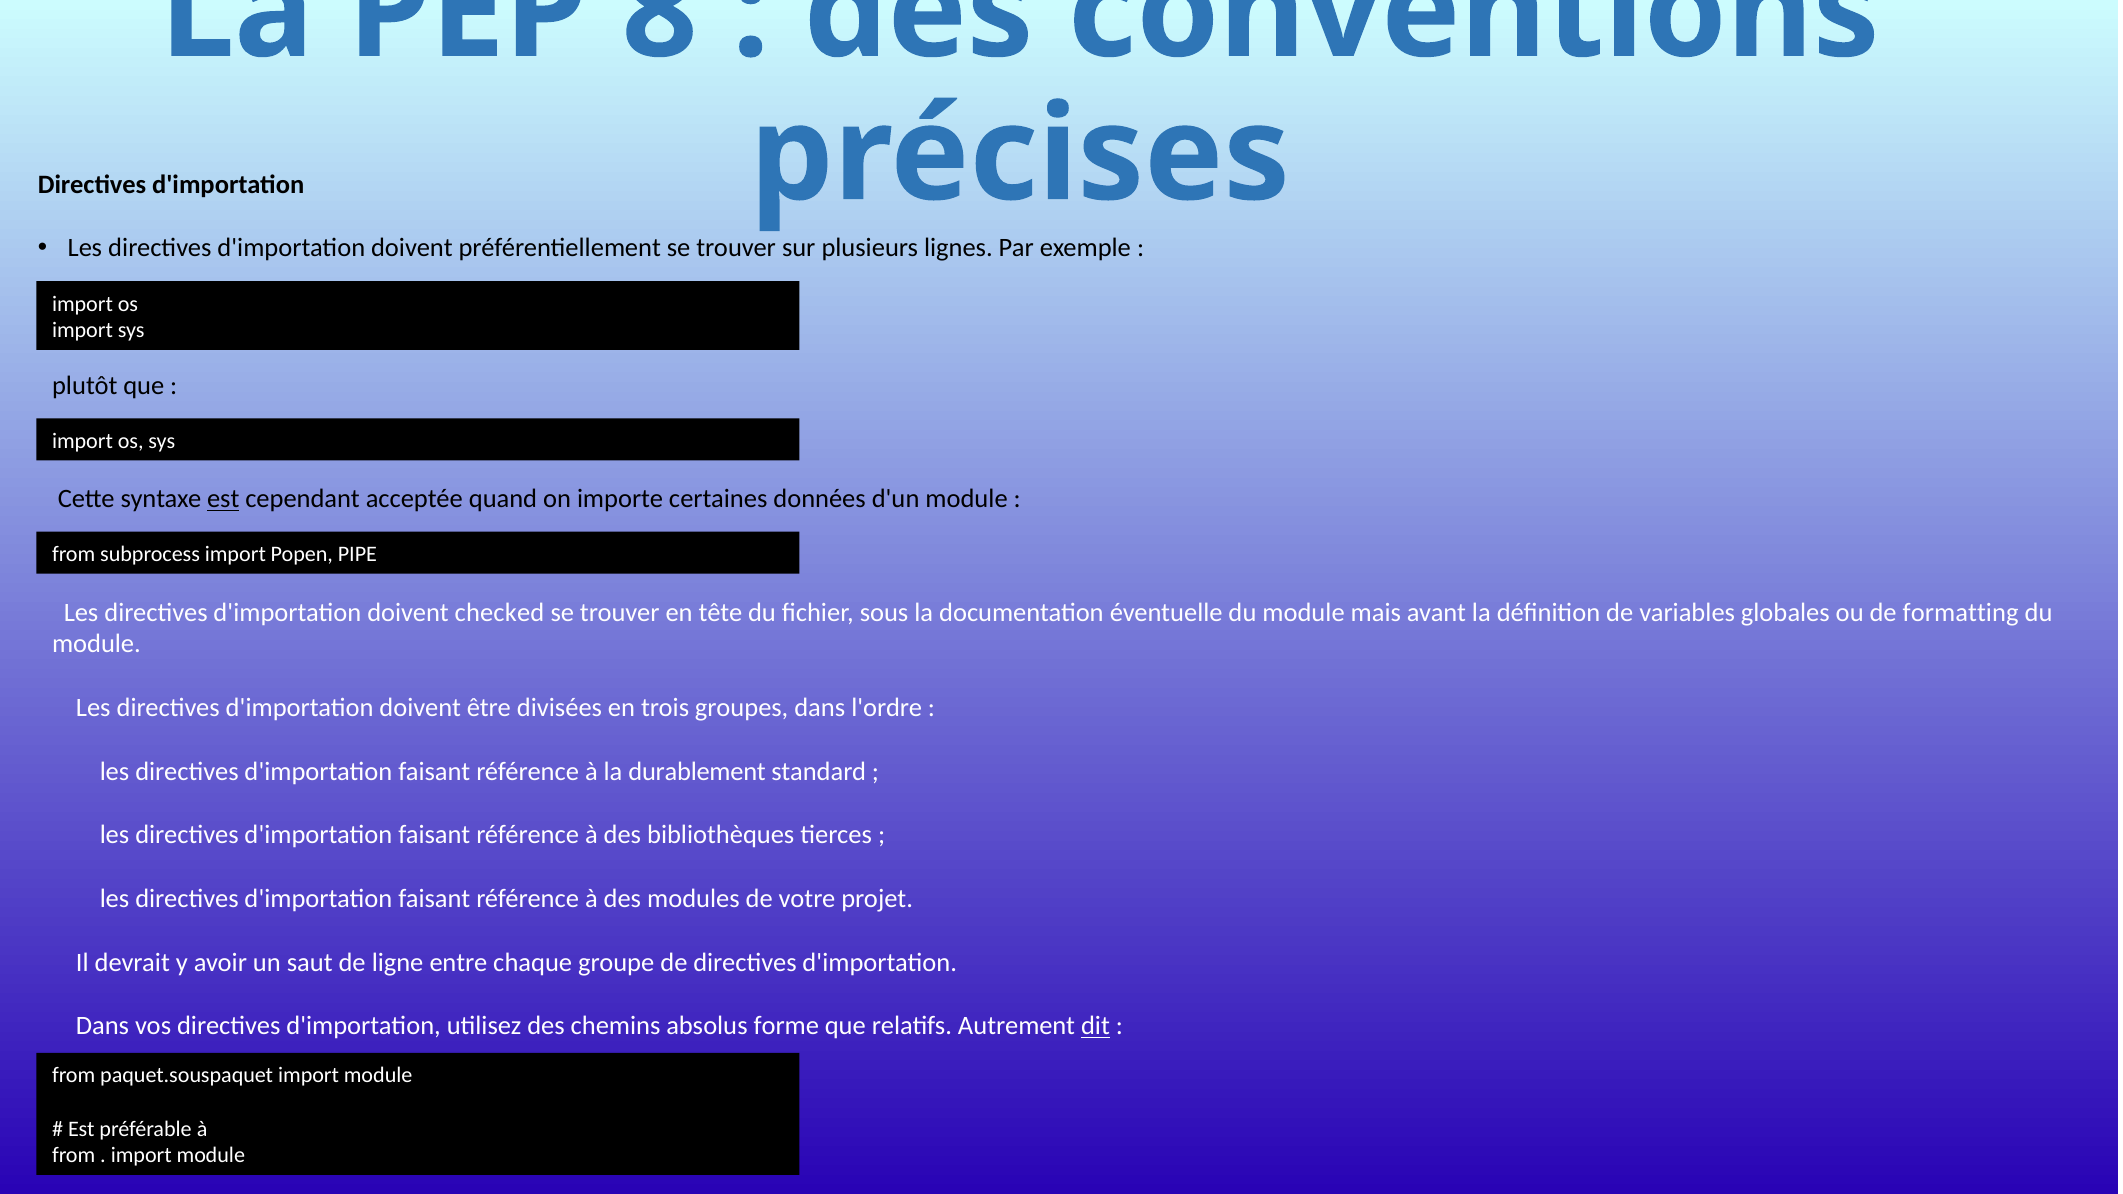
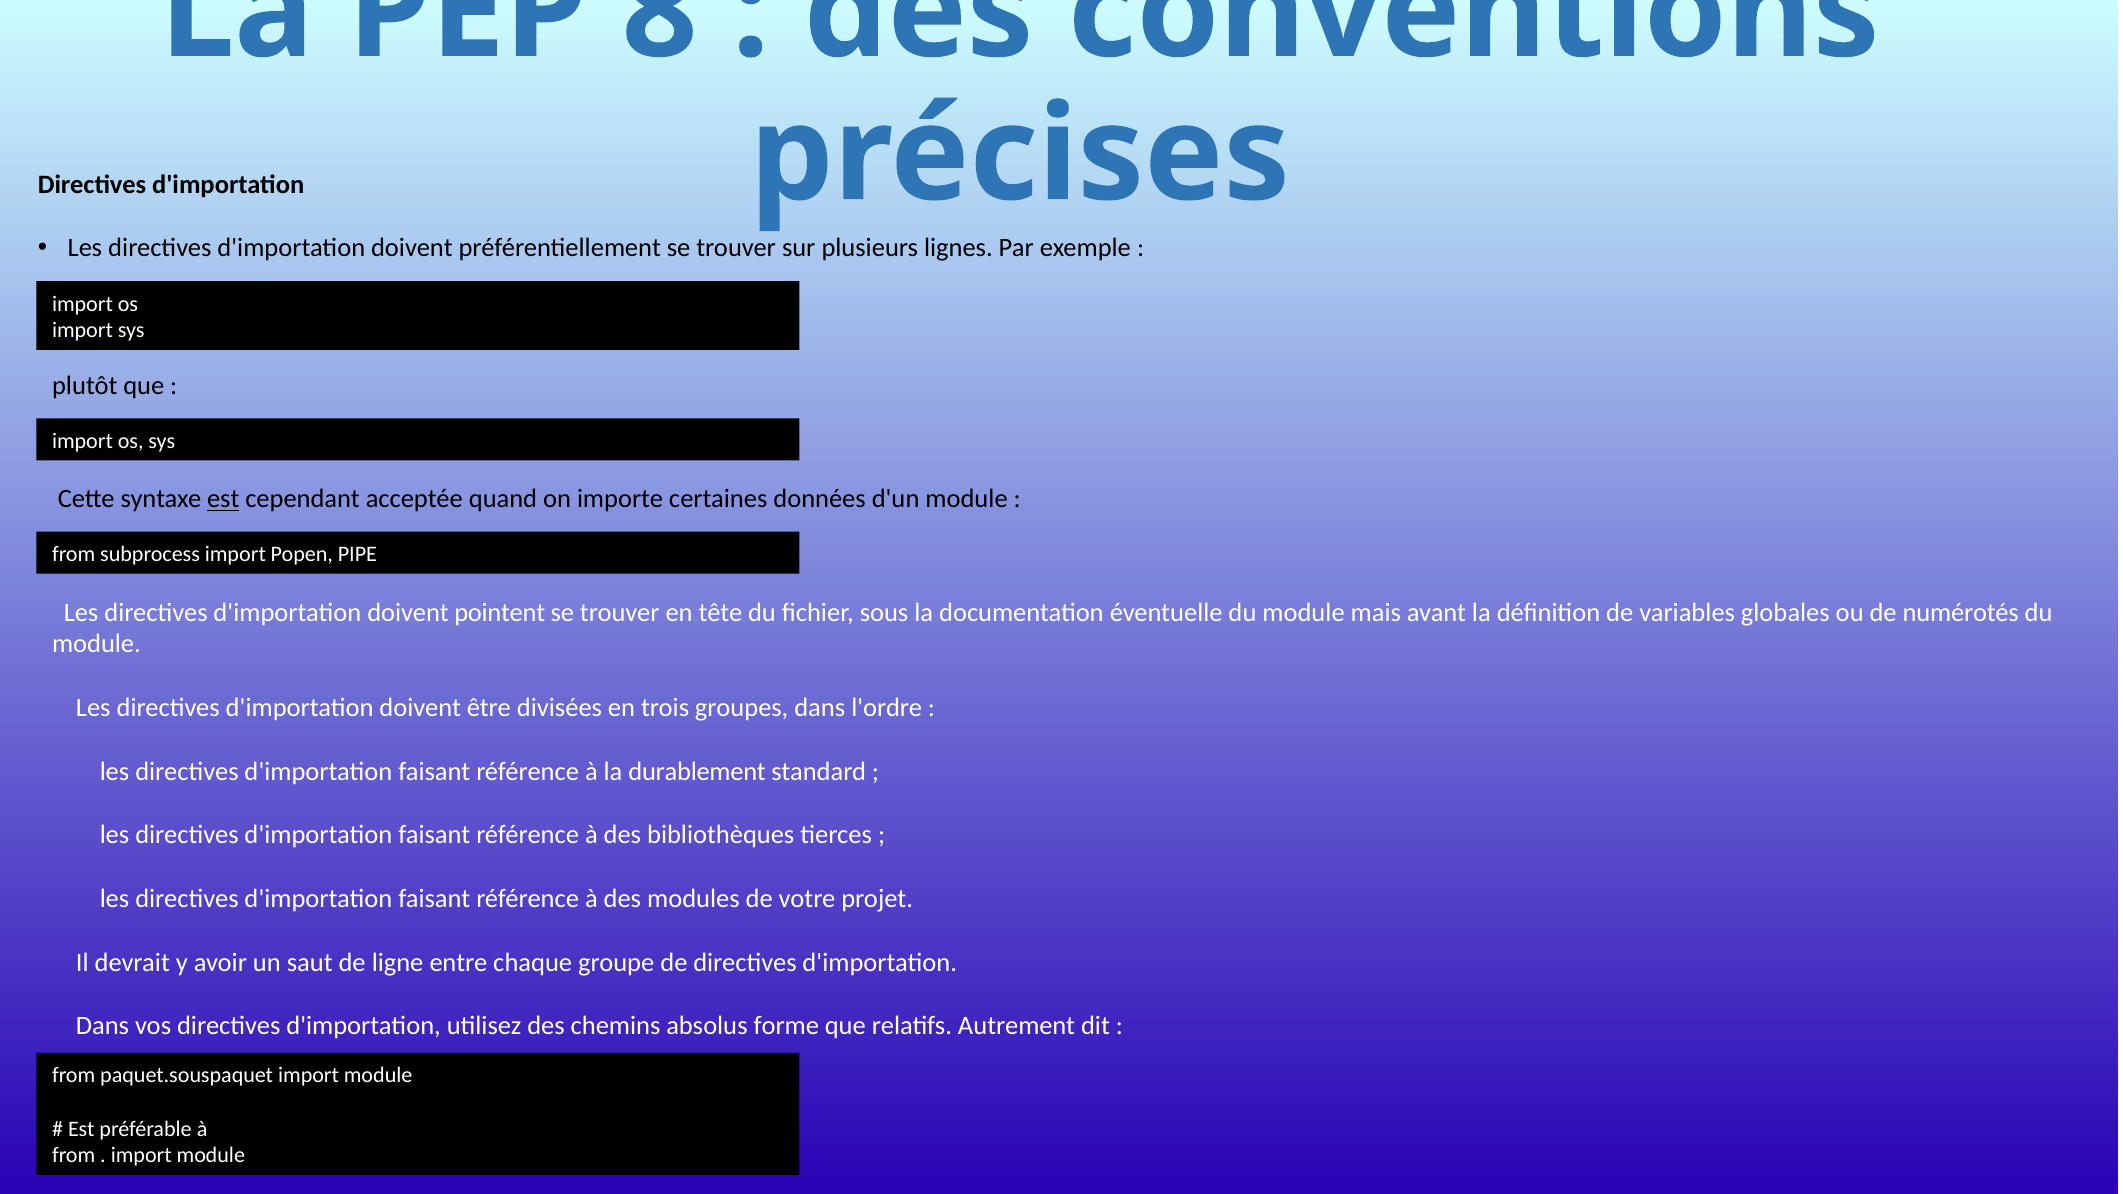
checked: checked -> pointent
formatting: formatting -> numérotés
dit underline: present -> none
